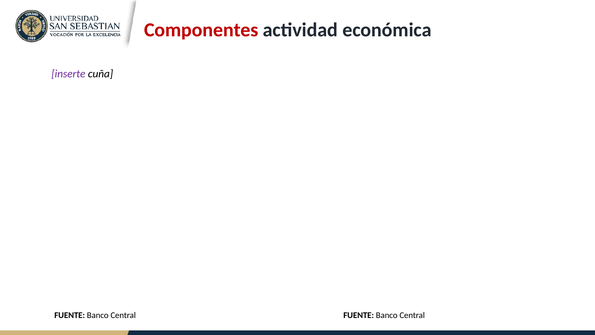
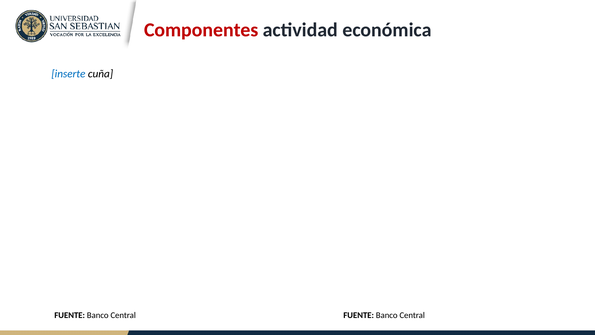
inserte colour: purple -> blue
